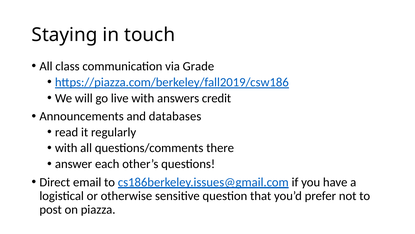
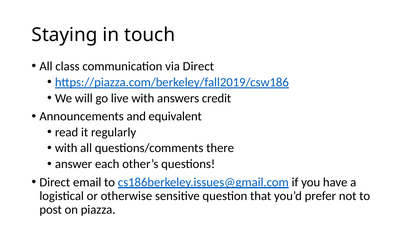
via Grade: Grade -> Direct
databases: databases -> equivalent
